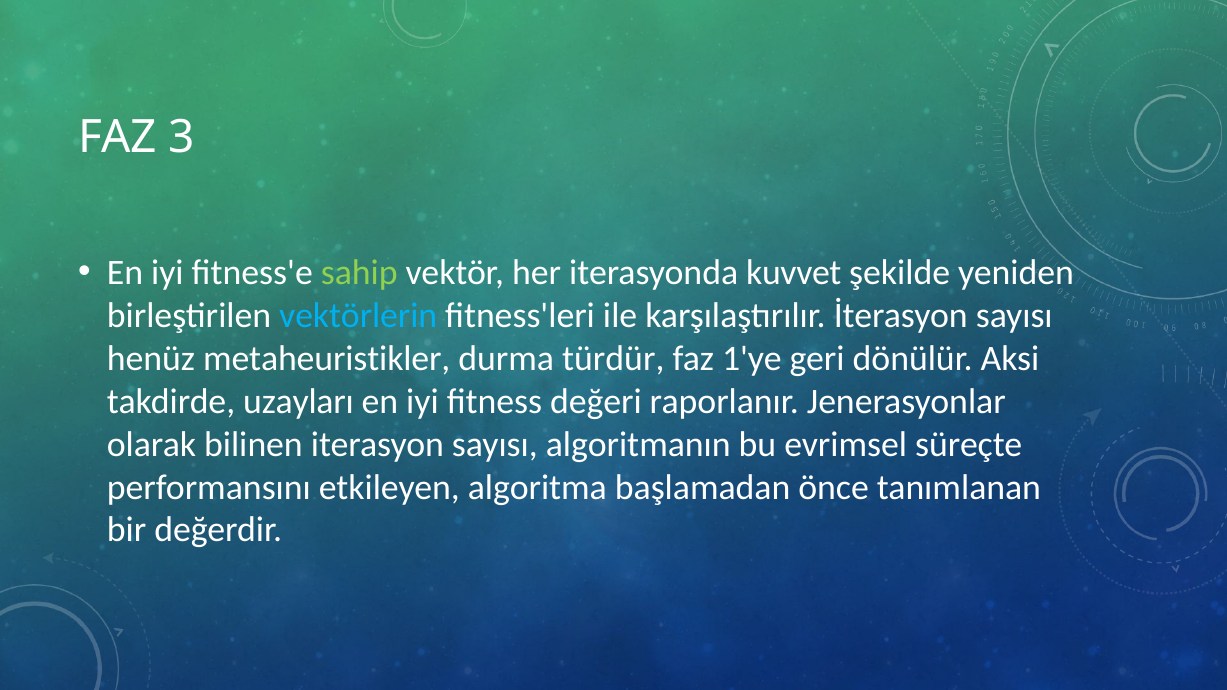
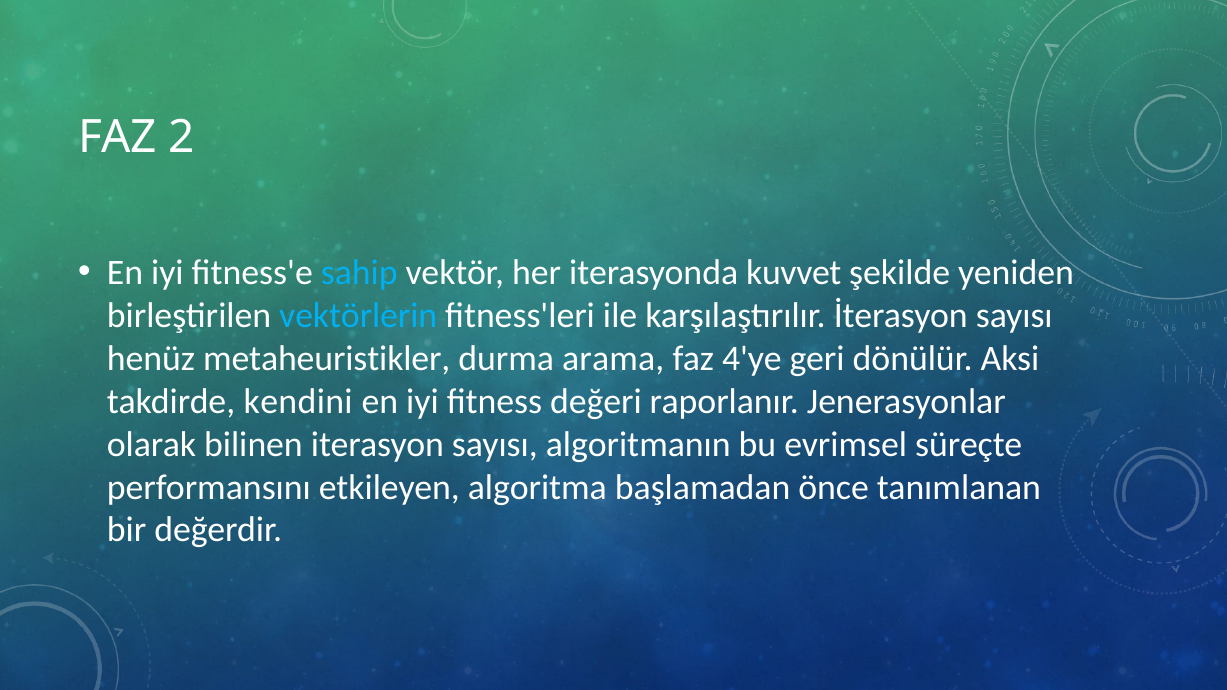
3: 3 -> 2
sahip colour: light green -> light blue
türdür: türdür -> arama
1'ye: 1'ye -> 4'ye
uzayları: uzayları -> kendini
